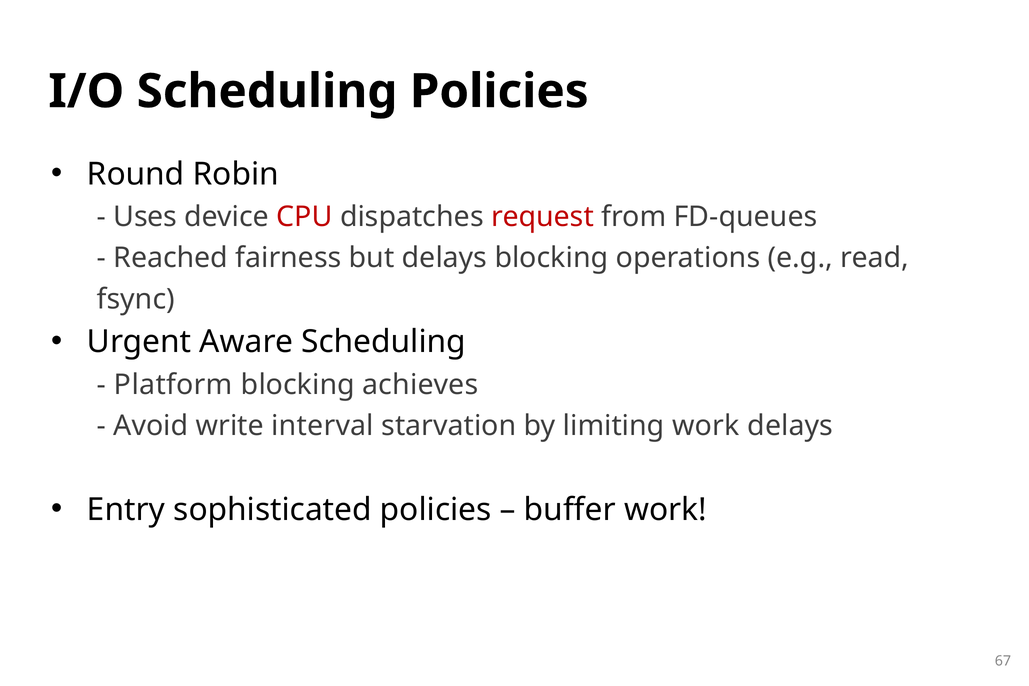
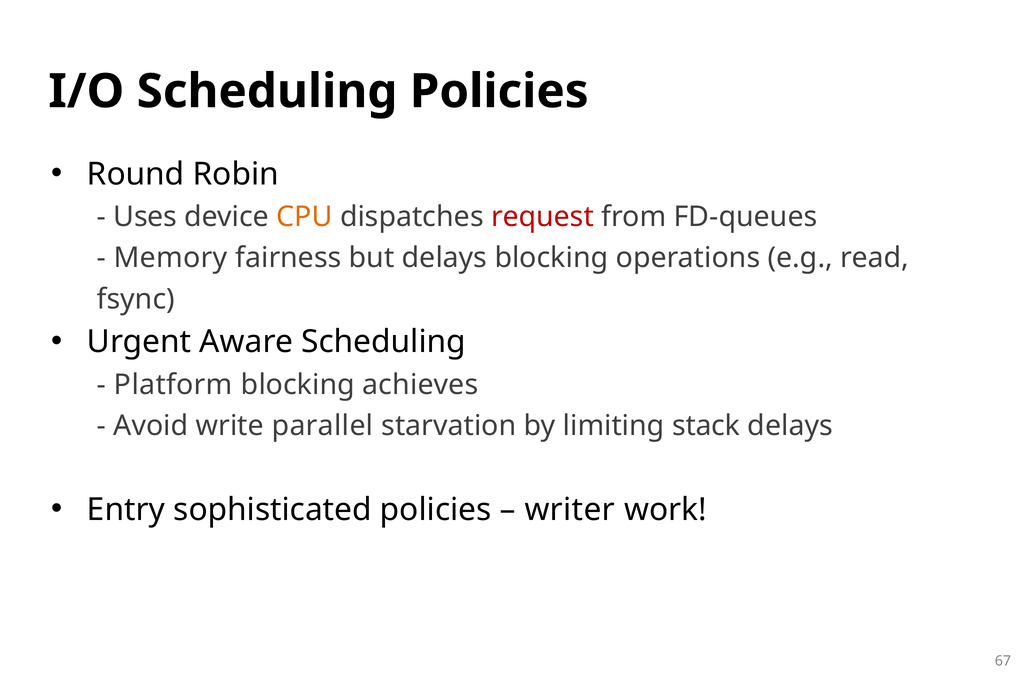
CPU colour: red -> orange
Reached: Reached -> Memory
interval: interval -> parallel
limiting work: work -> stack
buffer: buffer -> writer
